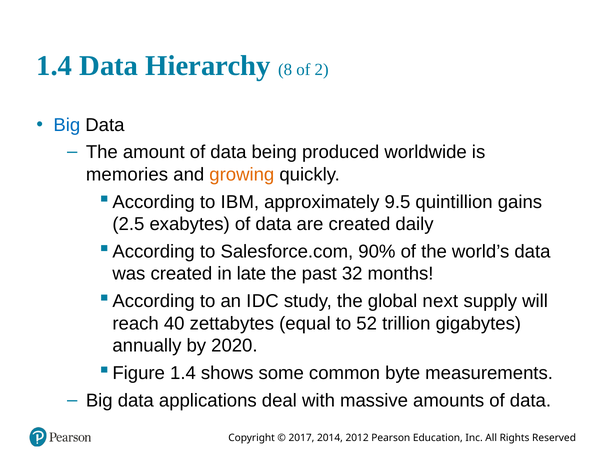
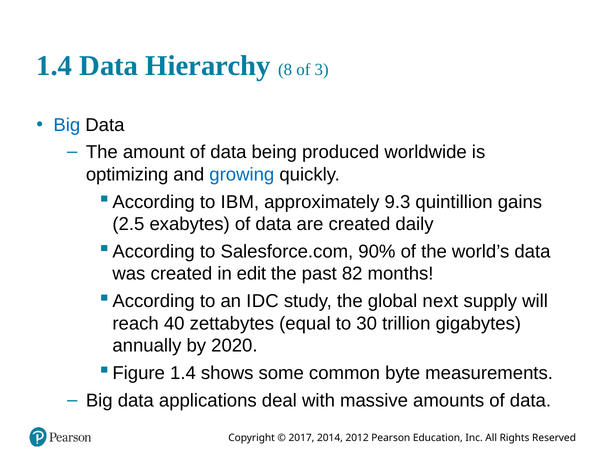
2: 2 -> 3
memories: memories -> optimizing
growing colour: orange -> blue
9.5: 9.5 -> 9.3
late: late -> edit
32: 32 -> 82
52: 52 -> 30
